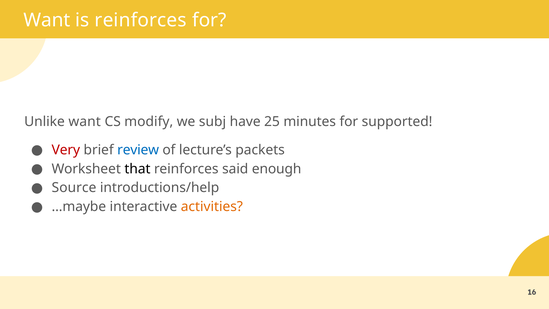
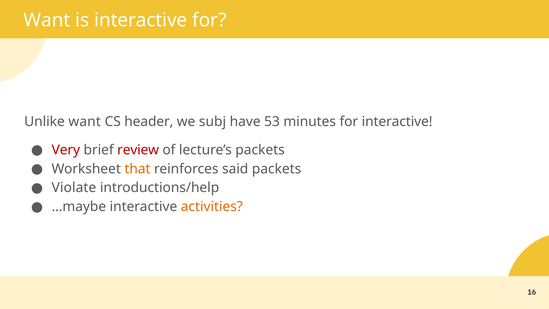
is reinforces: reinforces -> interactive
modify: modify -> header
25: 25 -> 53
for supported: supported -> interactive
review colour: blue -> red
that colour: black -> orange
said enough: enough -> packets
Source: Source -> Violate
